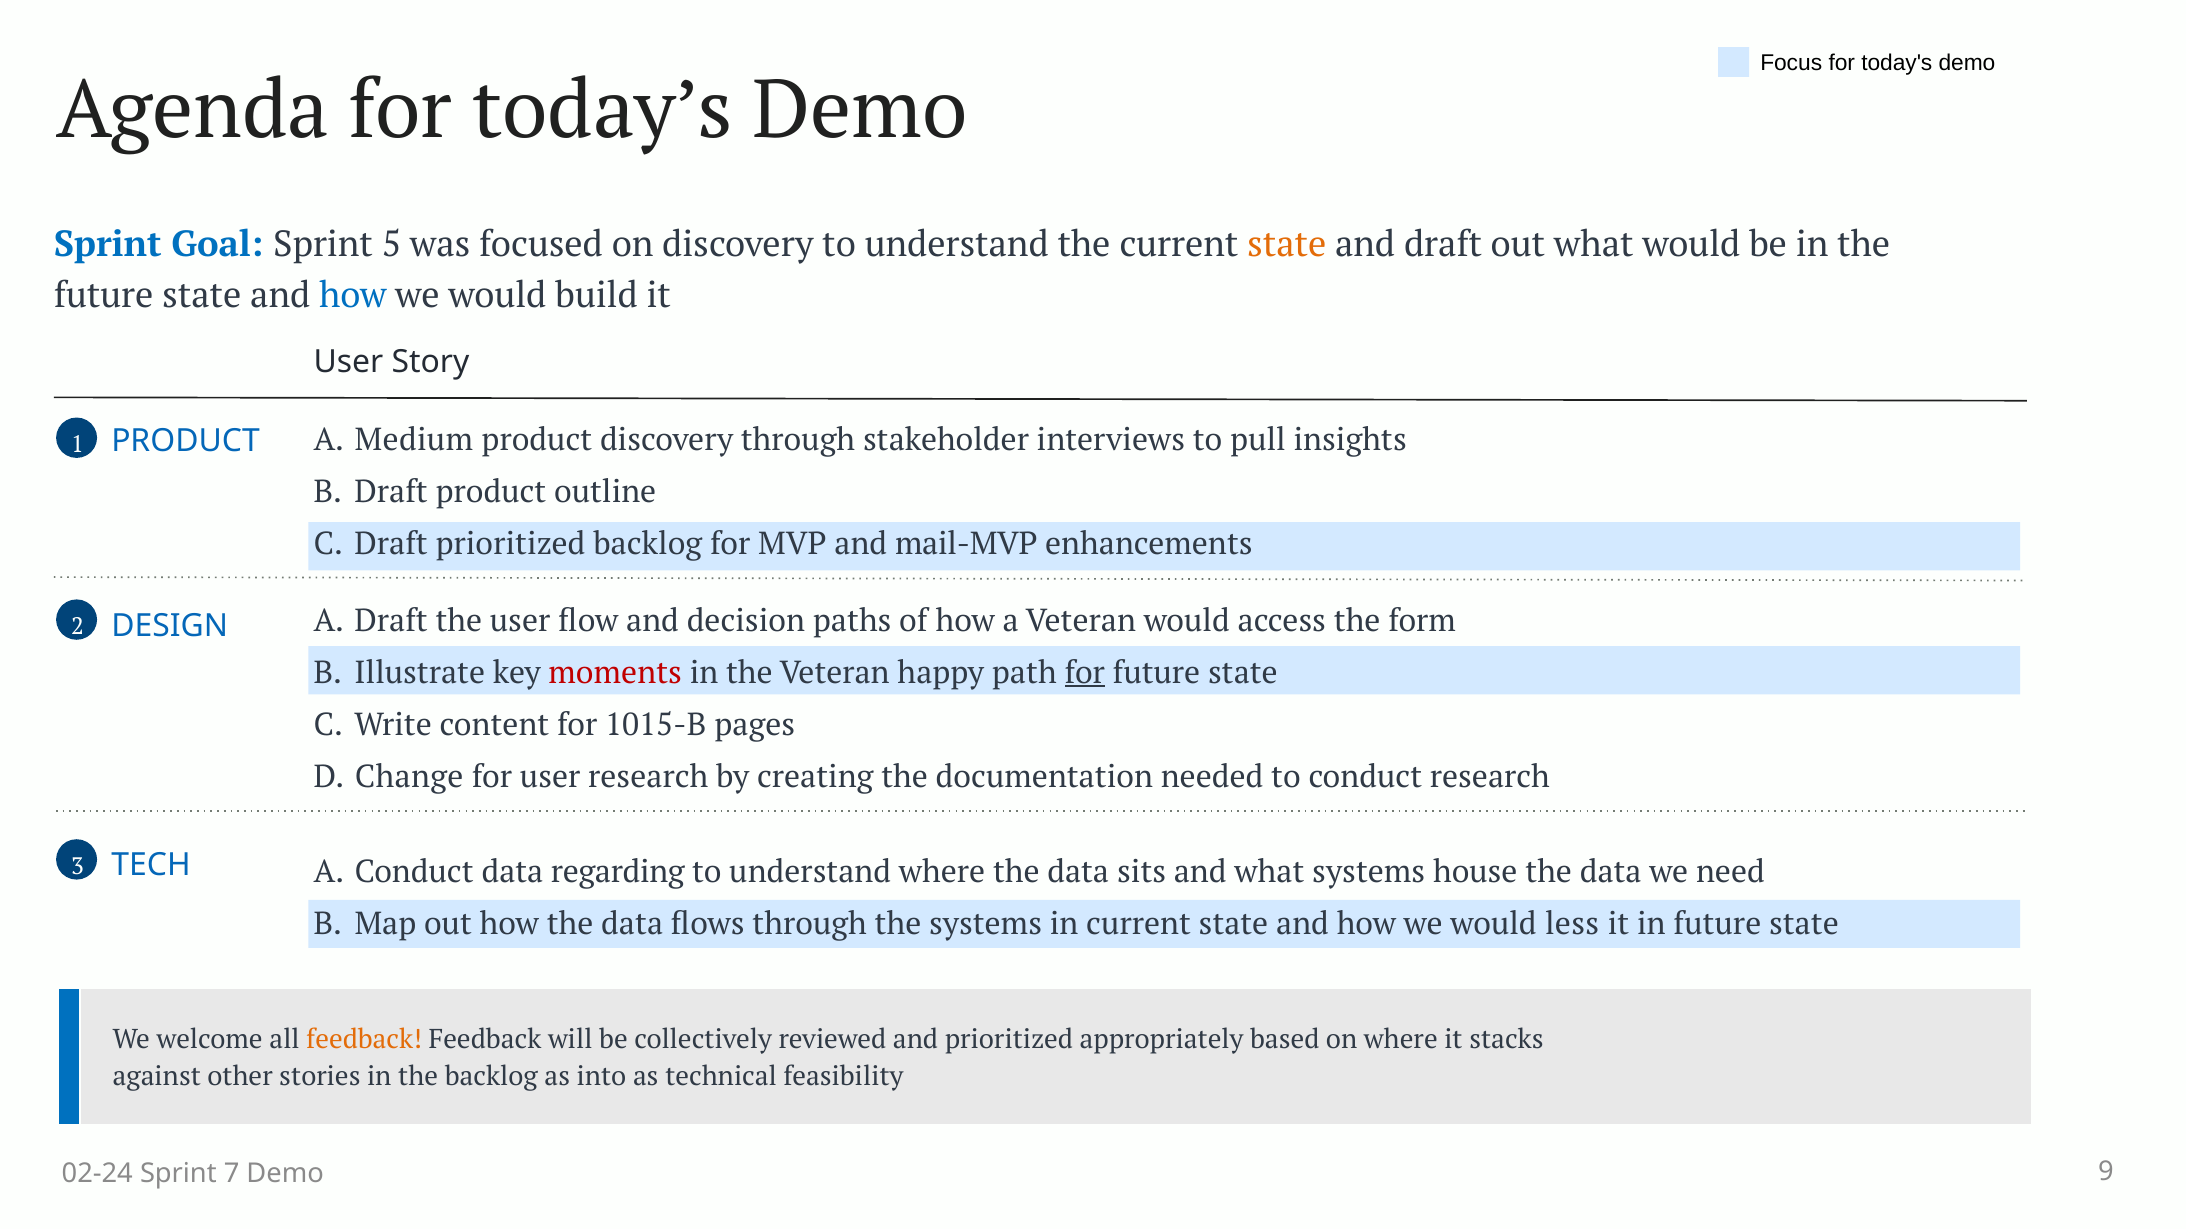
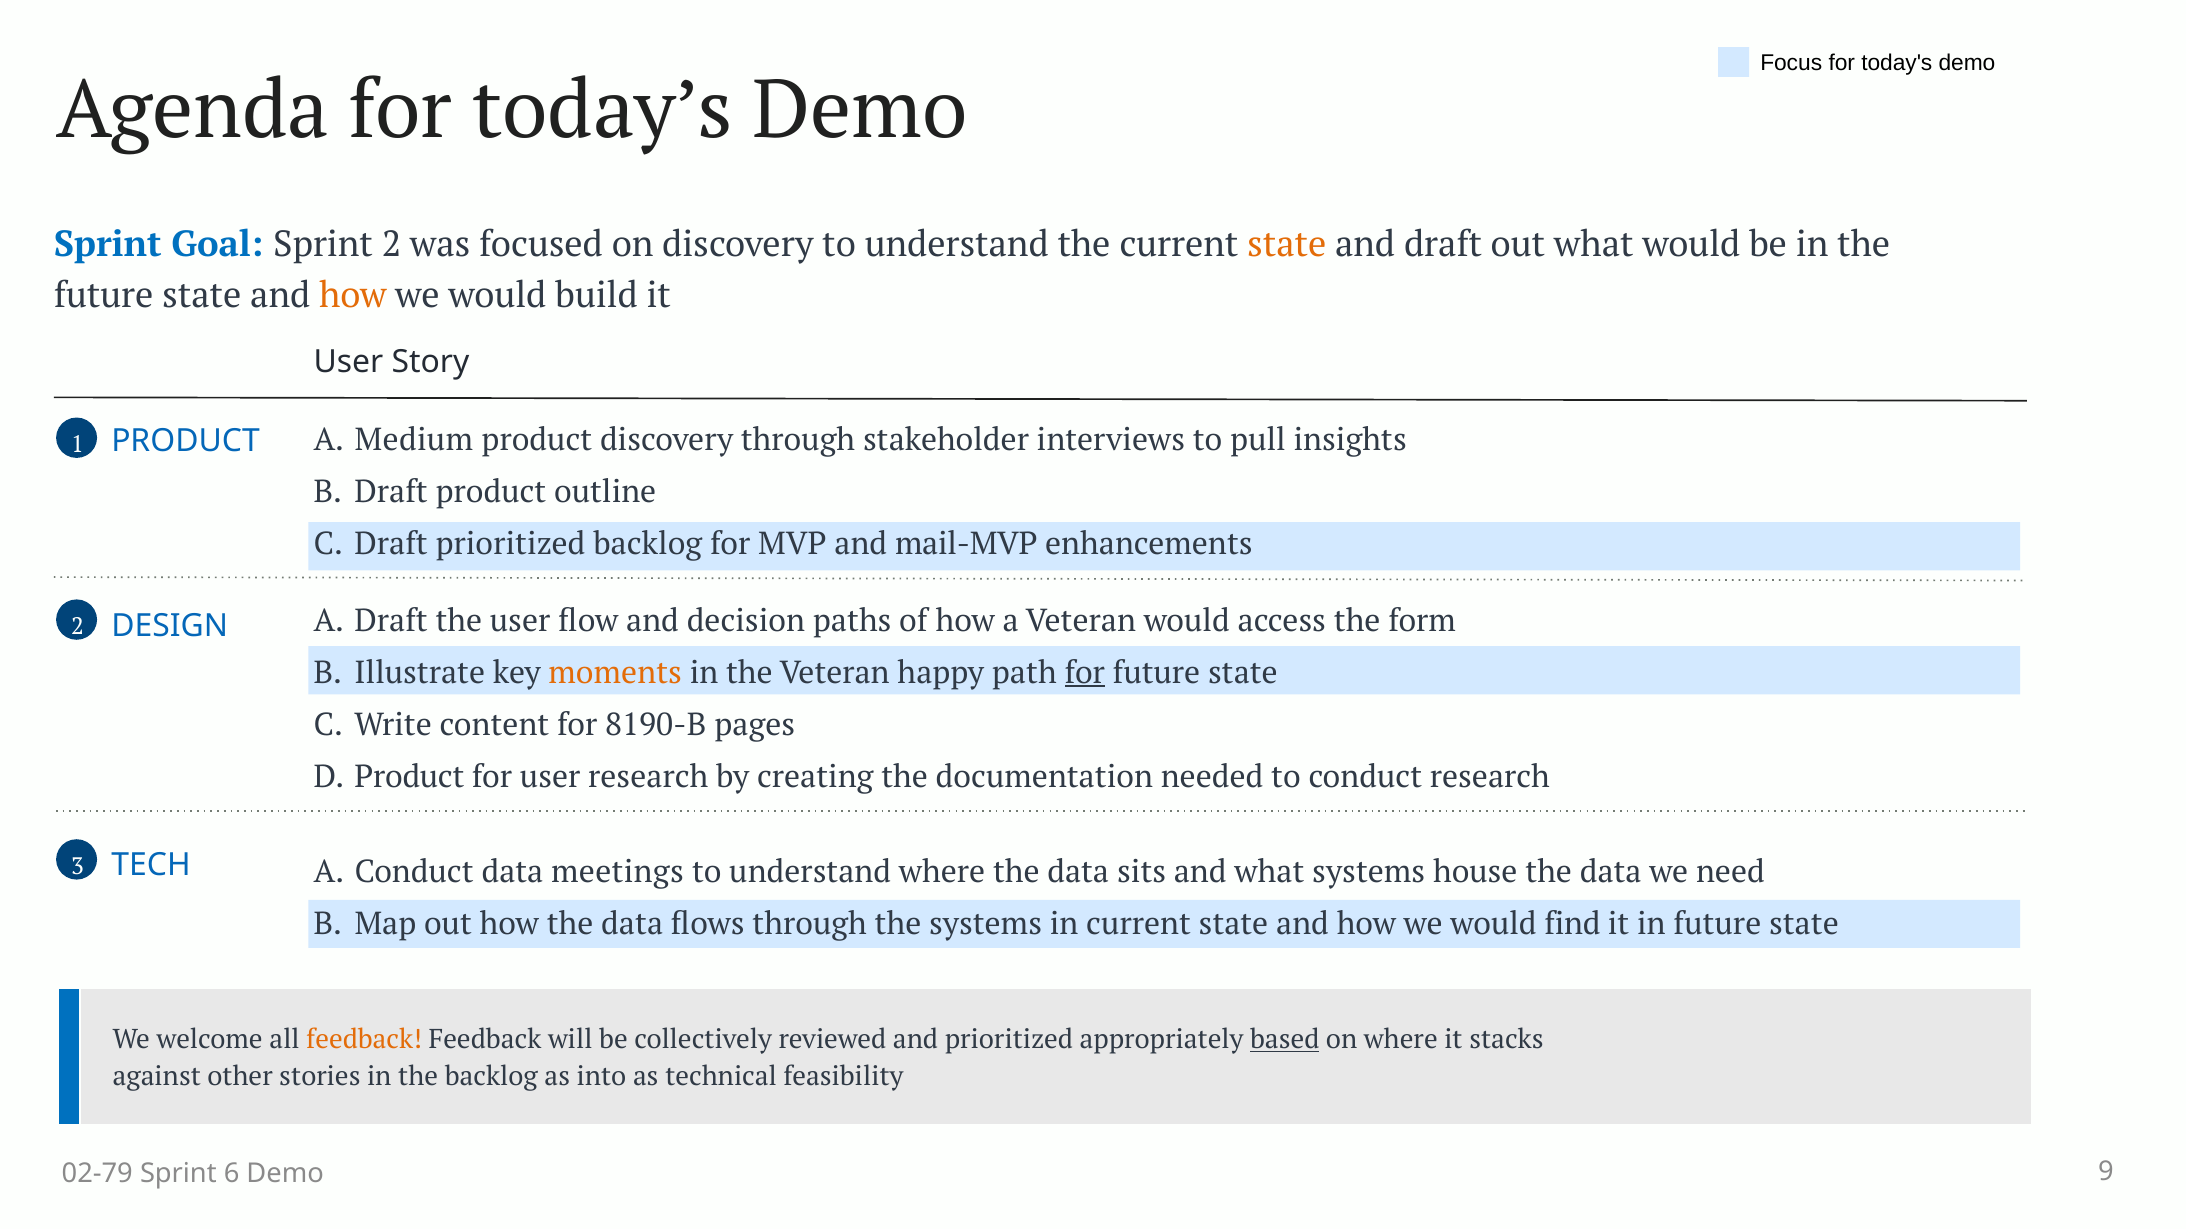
Sprint 5: 5 -> 2
how at (353, 295) colour: blue -> orange
moments colour: red -> orange
1015-B: 1015-B -> 8190-B
Change at (409, 777): Change -> Product
regarding: regarding -> meetings
less: less -> find
based underline: none -> present
02-24: 02-24 -> 02-79
7: 7 -> 6
